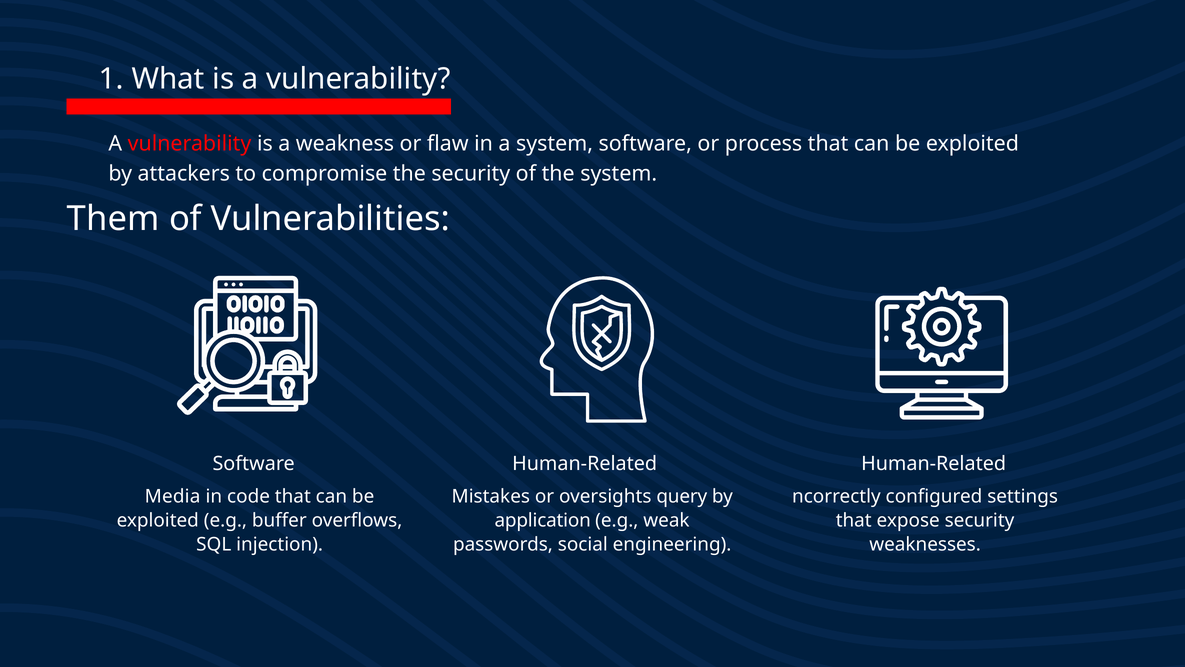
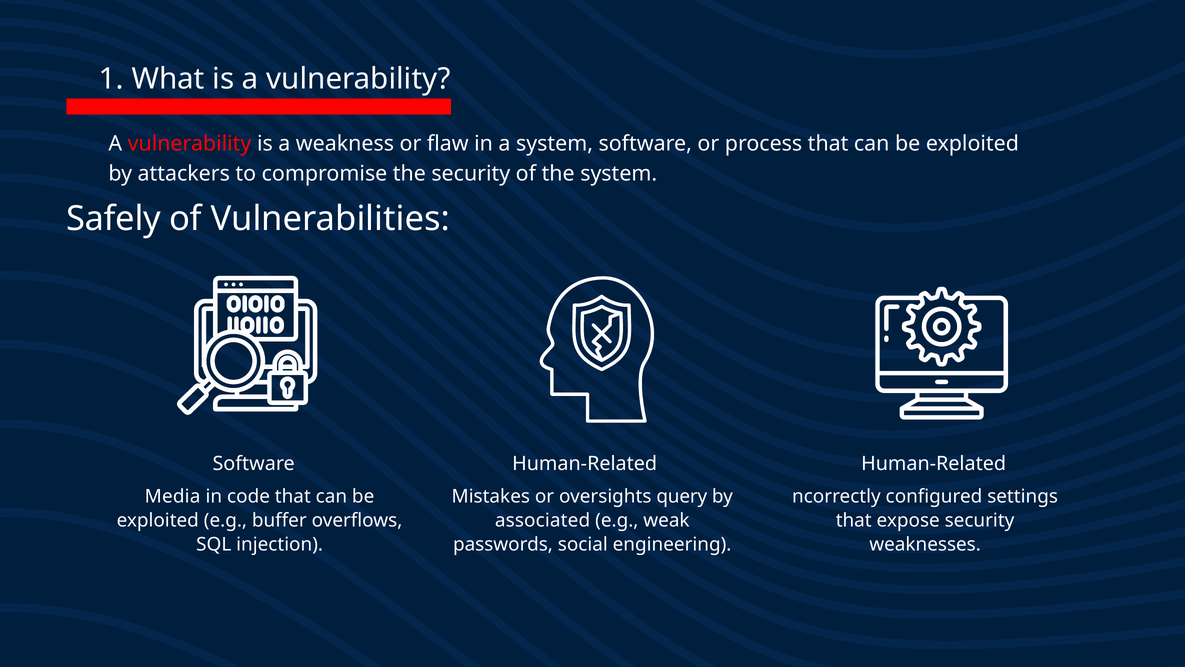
Them: Them -> Safely
application: application -> associated
